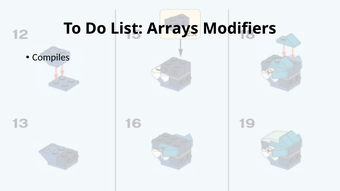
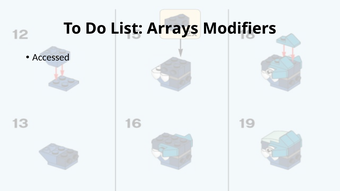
Compiles: Compiles -> Accessed
